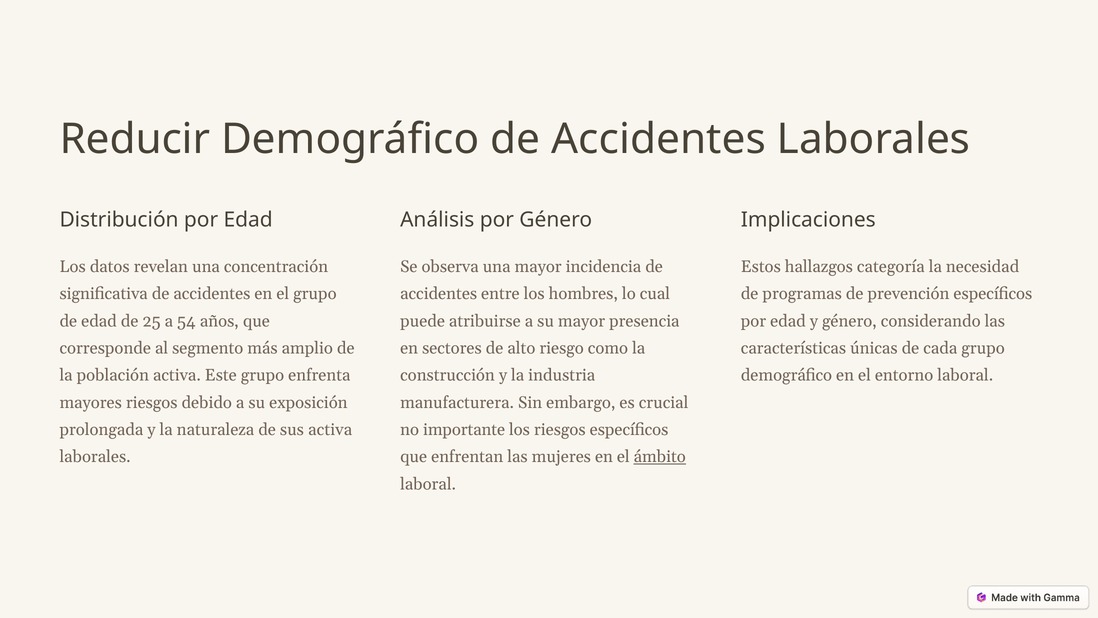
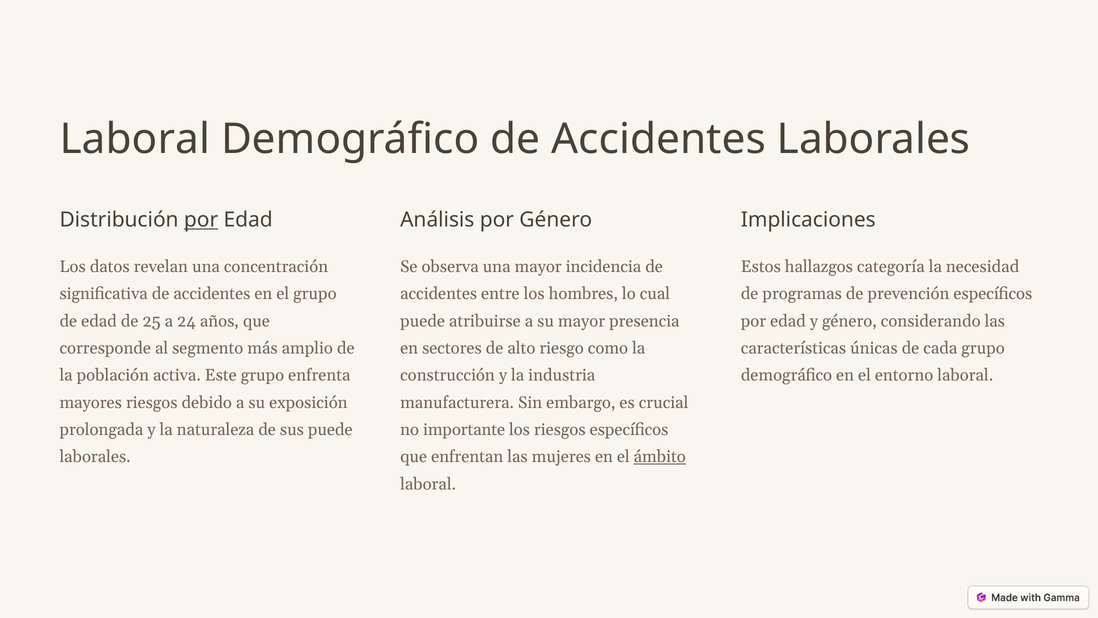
Reducir at (135, 139): Reducir -> Laboral
por at (201, 220) underline: none -> present
54: 54 -> 24
sus activa: activa -> puede
